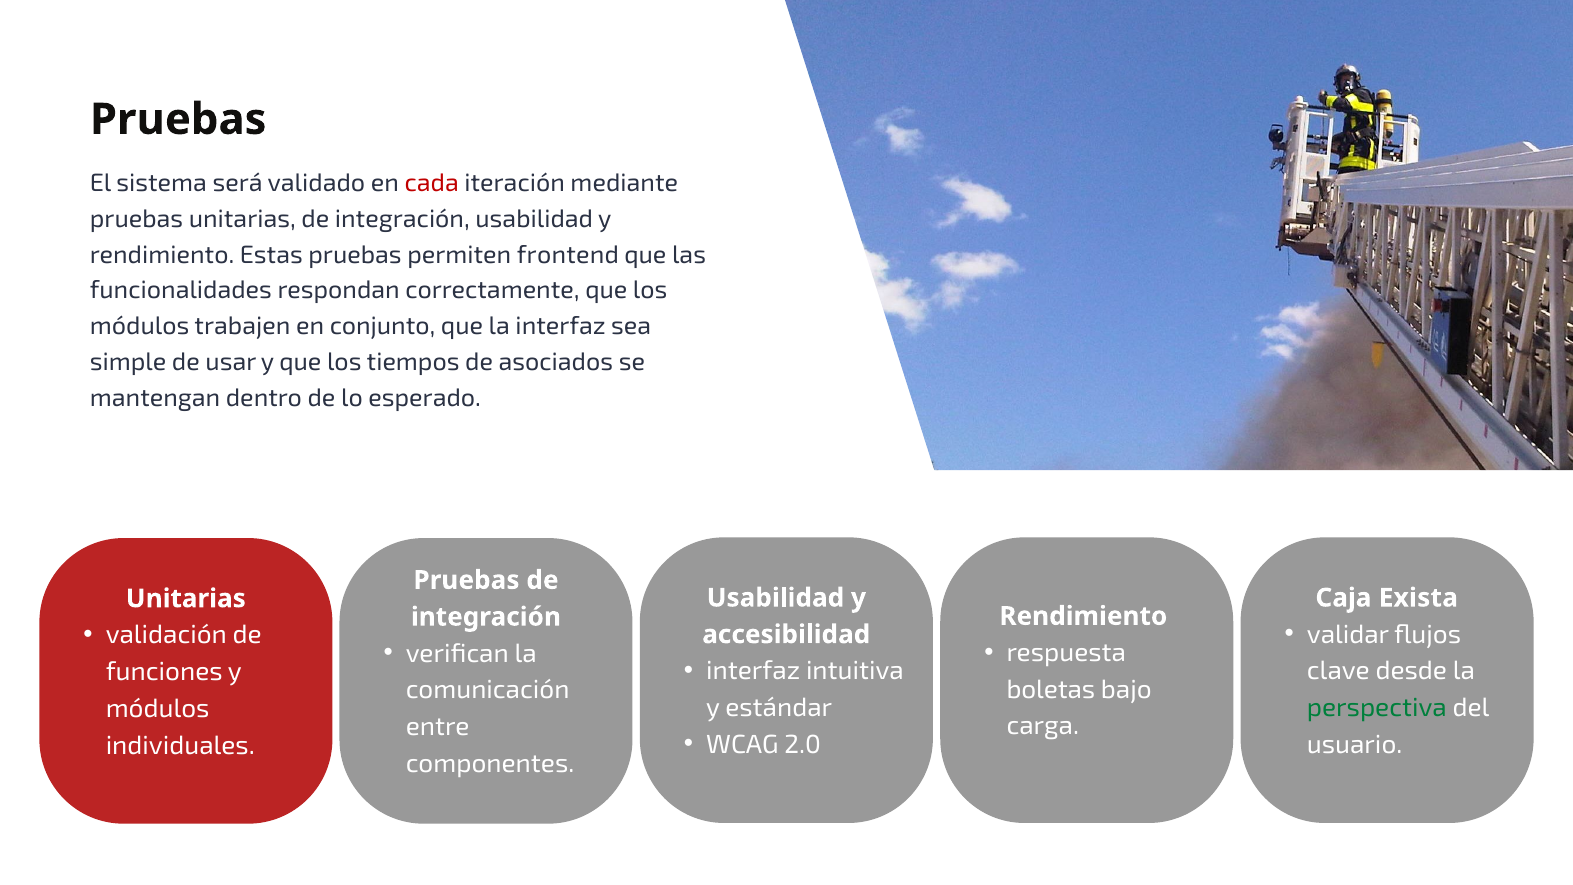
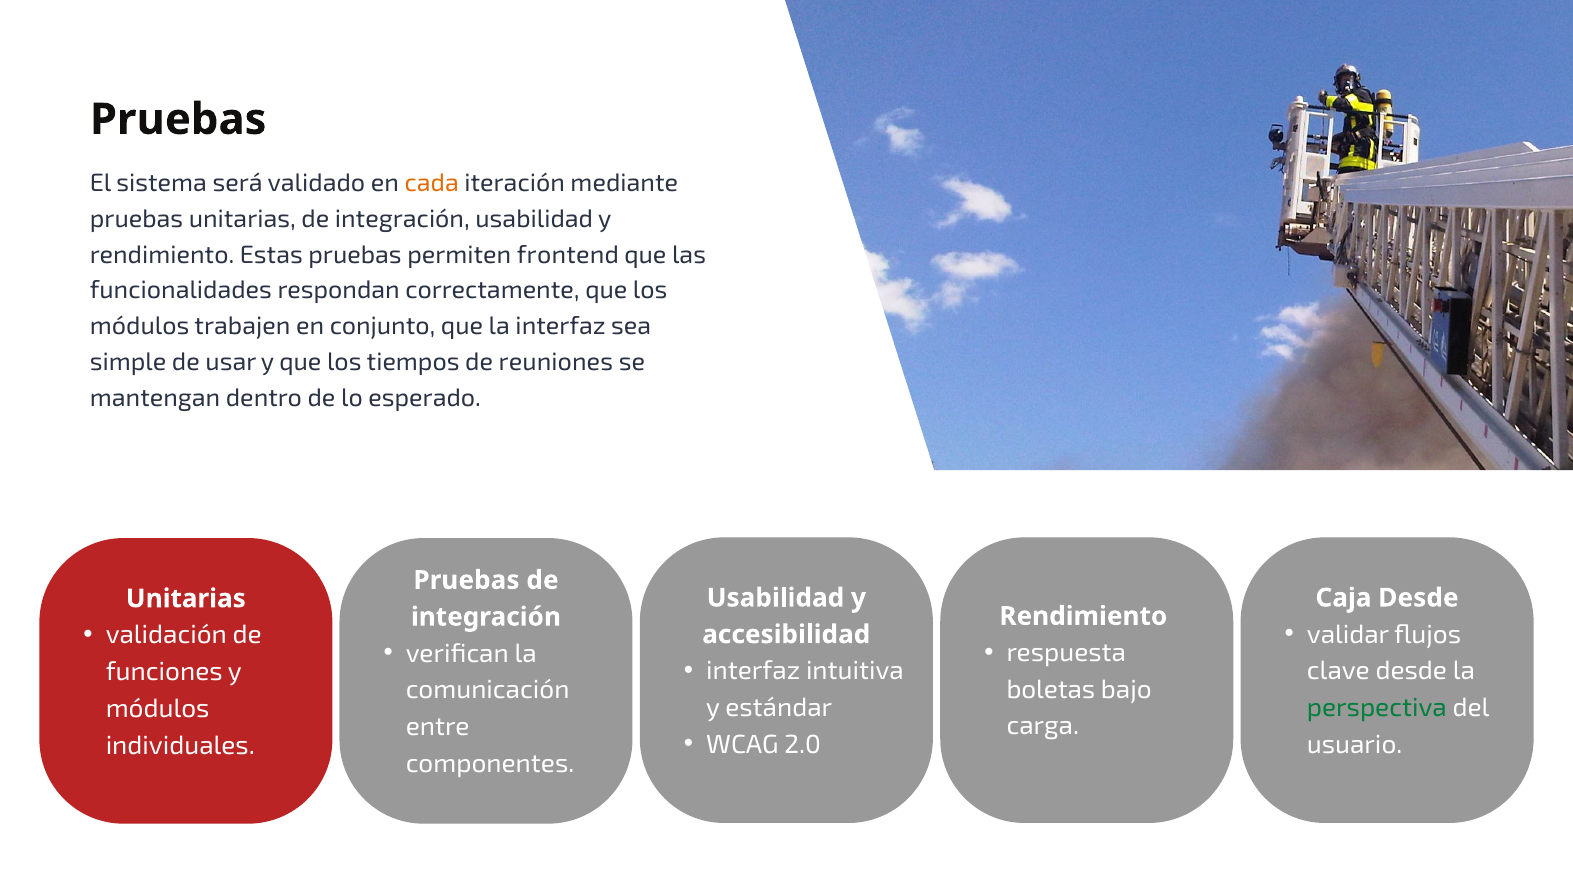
cada colour: red -> orange
asociados: asociados -> reuniones
Caja Exista: Exista -> Desde
